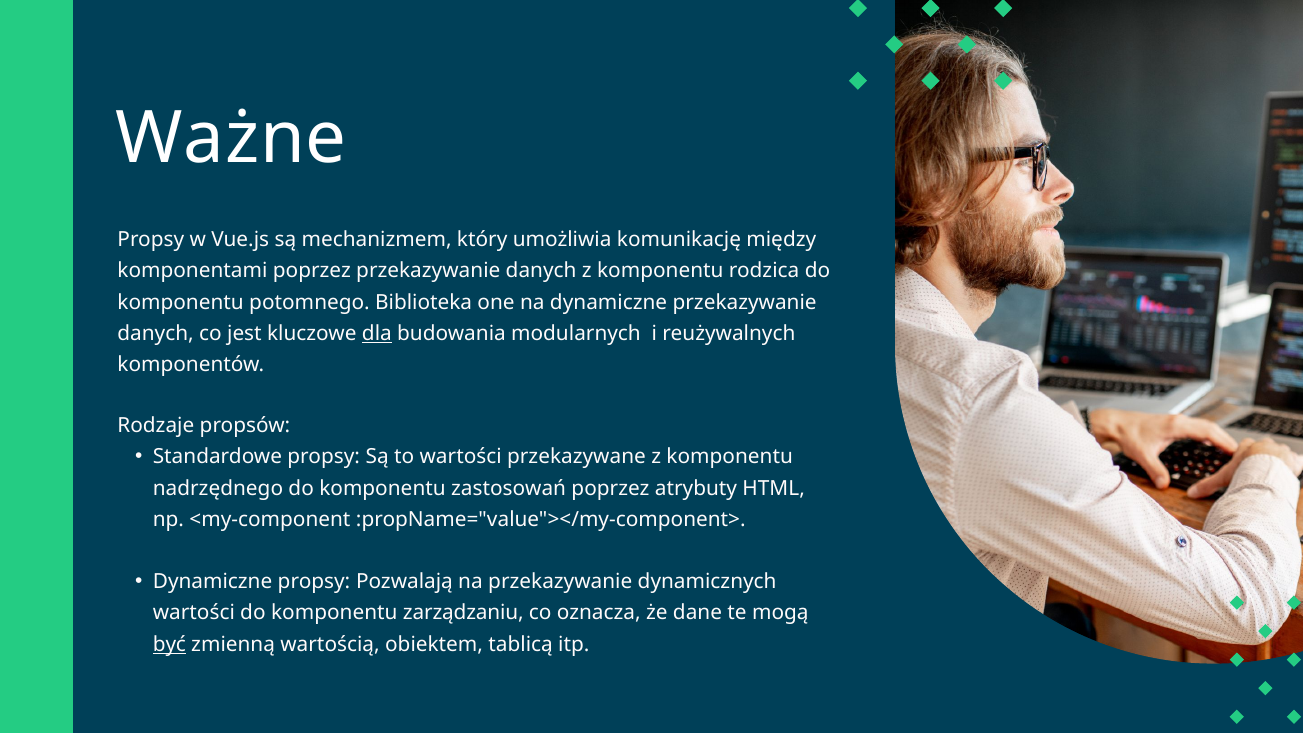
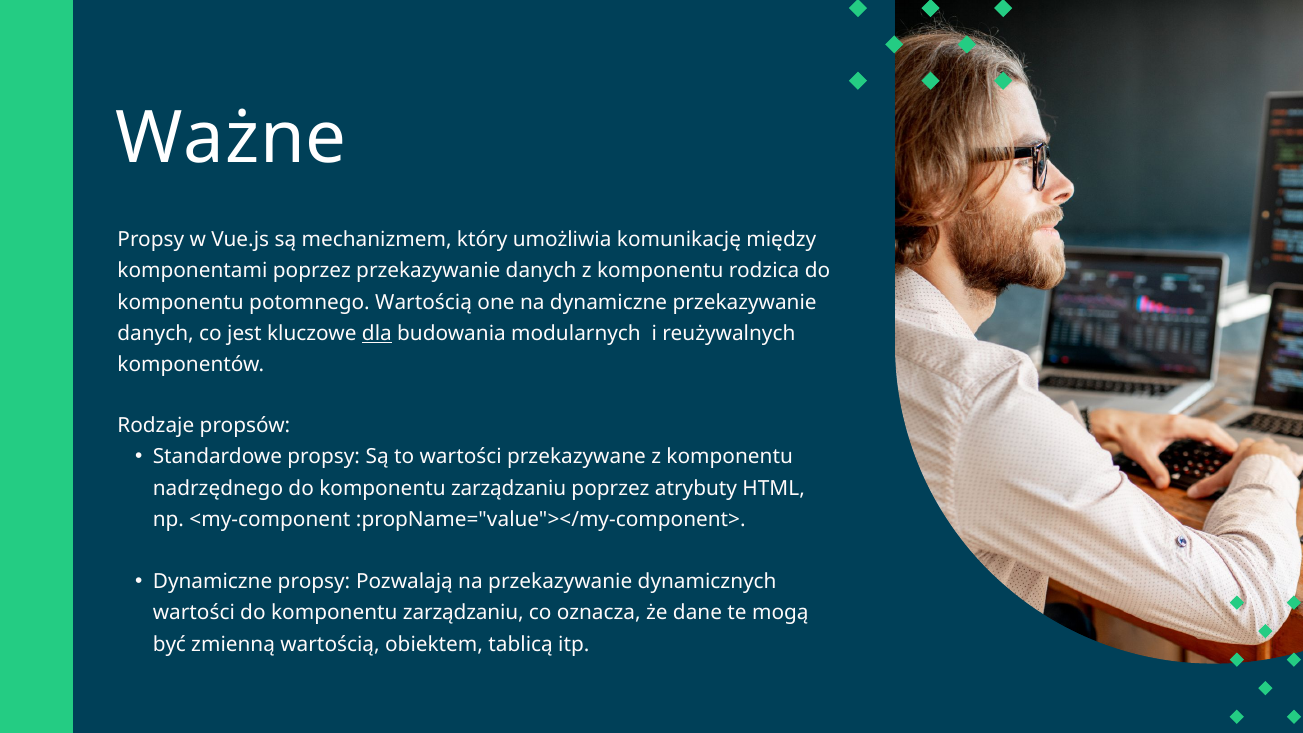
potomnego Biblioteka: Biblioteka -> Wartością
nadrzędnego do komponentu zastosowań: zastosowań -> zarządzaniu
być underline: present -> none
